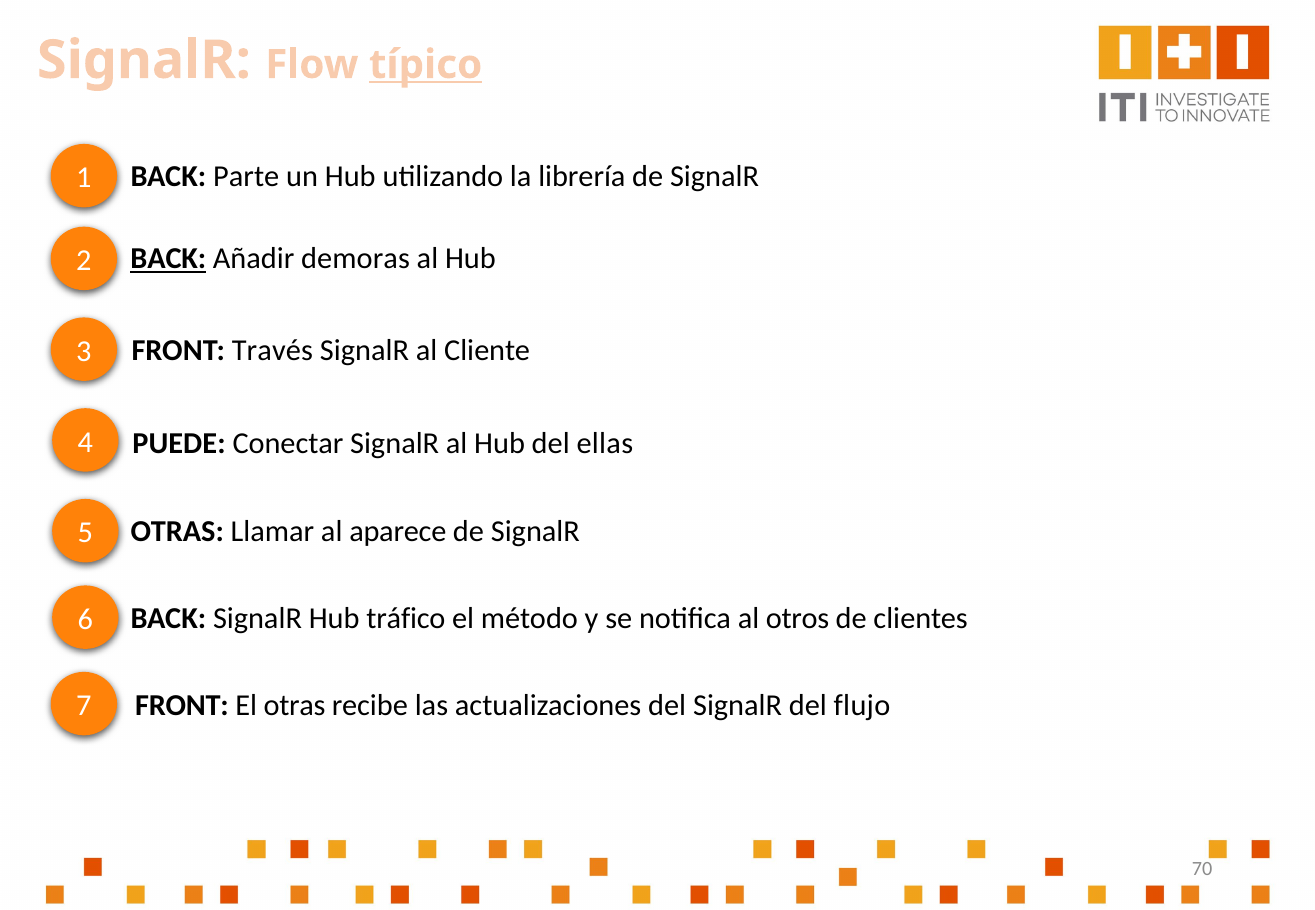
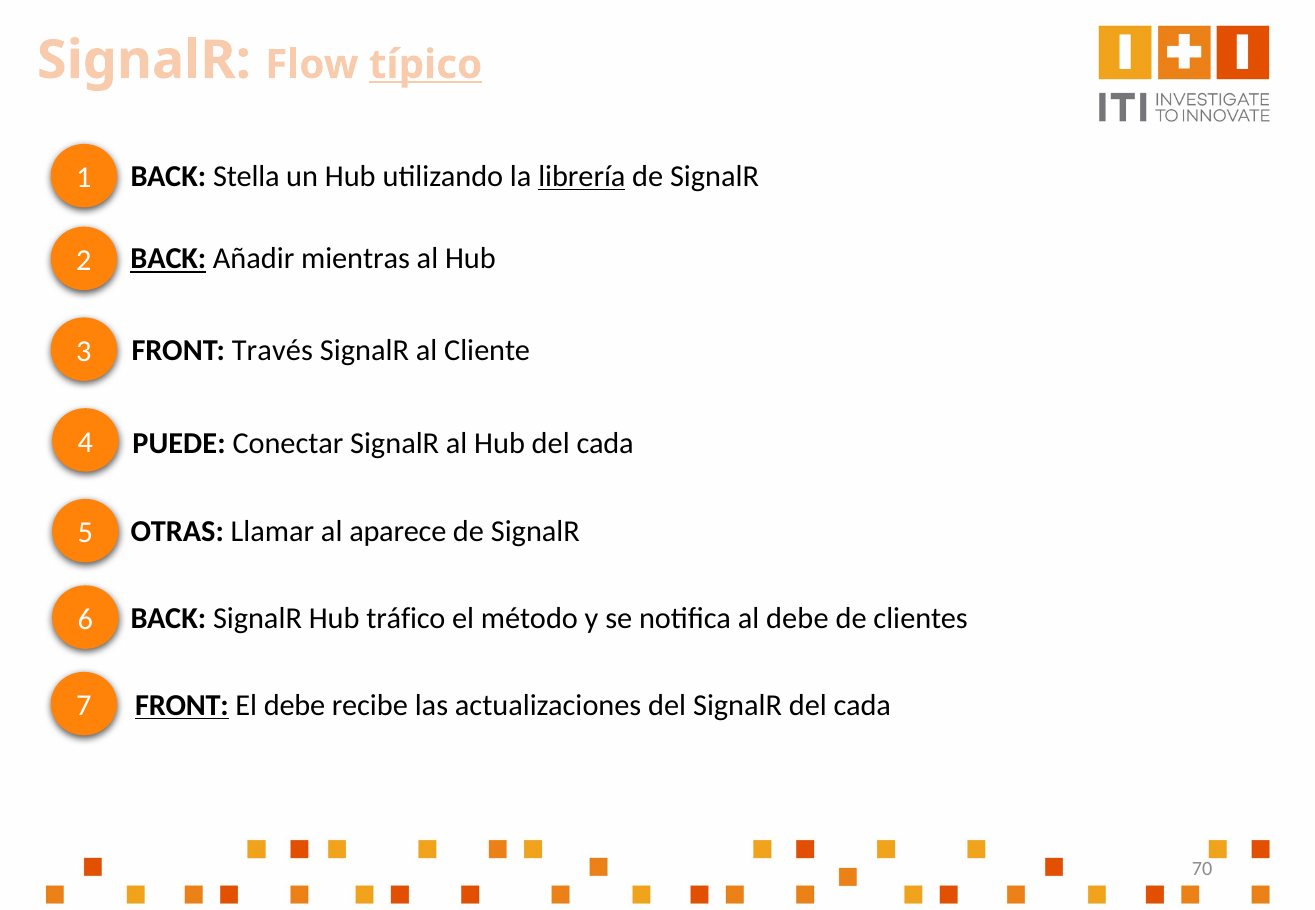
Parte: Parte -> Stella
librería underline: none -> present
demoras: demoras -> mientras
Hub del ellas: ellas -> cada
al otros: otros -> debe
FRONT at (182, 706) underline: none -> present
El otras: otras -> debe
SignalR del flujo: flujo -> cada
